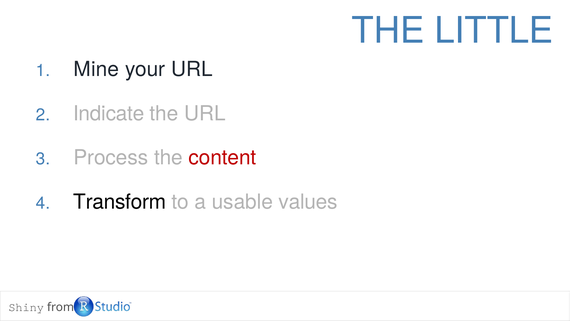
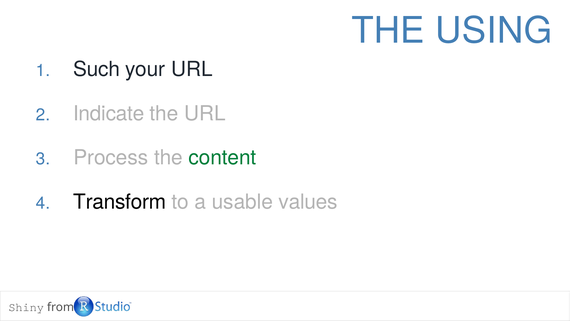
LITTLE: LITTLE -> USING
Mine: Mine -> Such
content colour: red -> green
